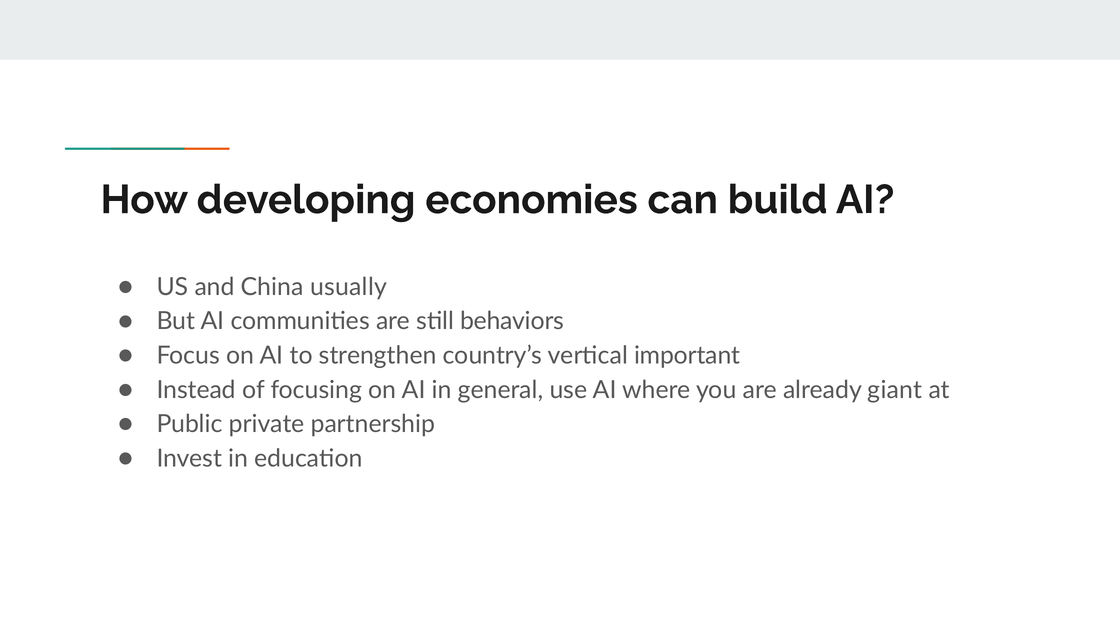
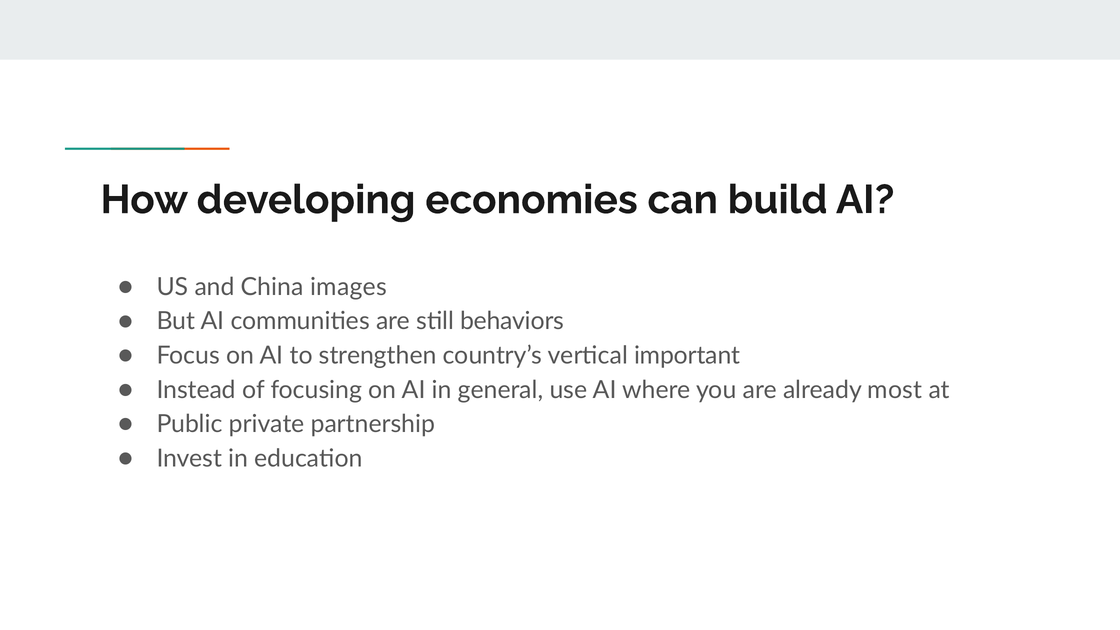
usually: usually -> images
giant: giant -> most
